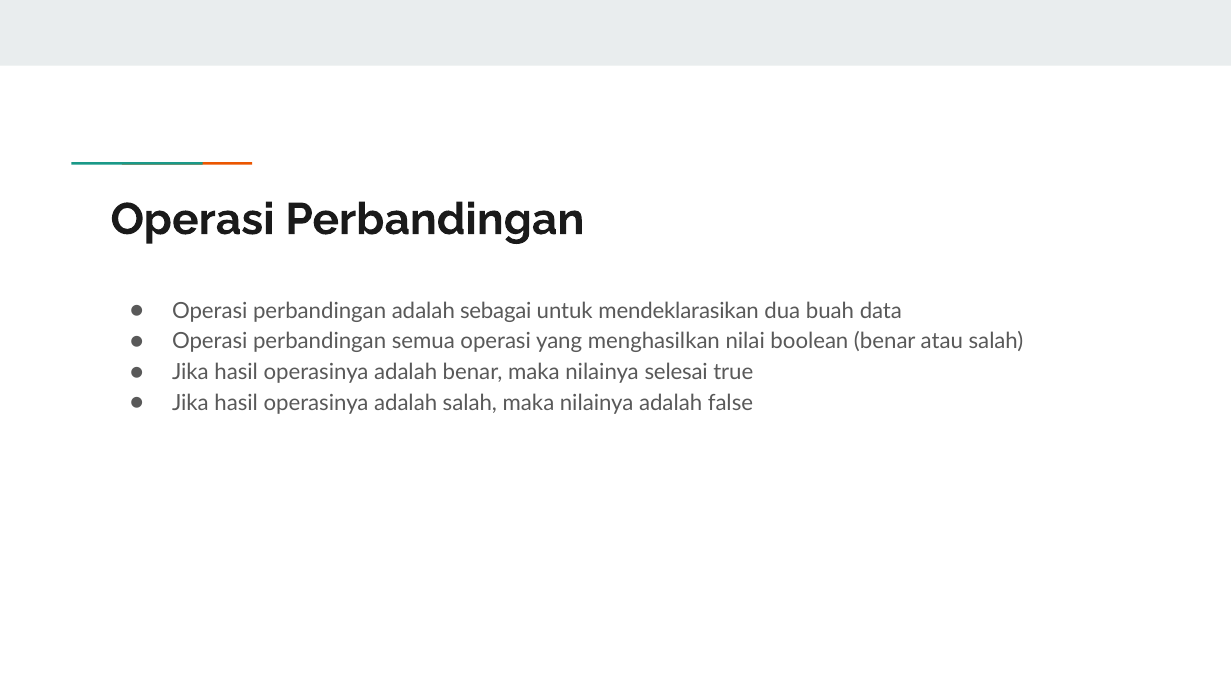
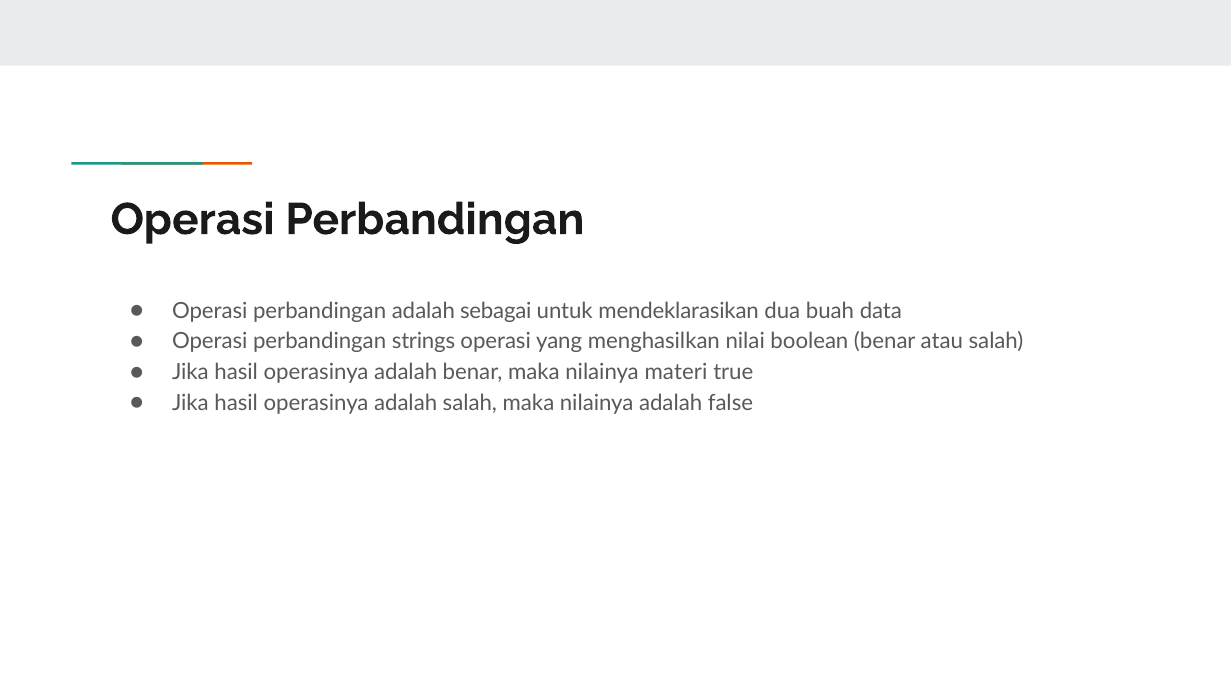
semua: semua -> strings
selesai: selesai -> materi
